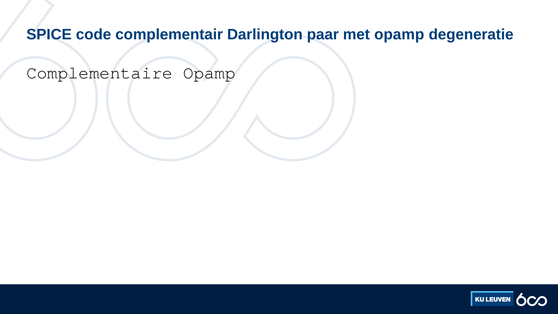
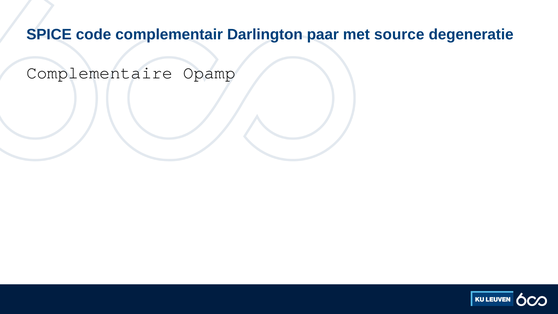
met opamp: opamp -> source
